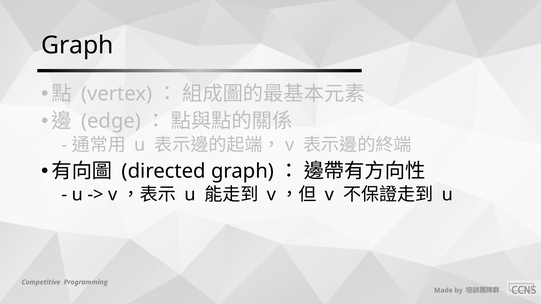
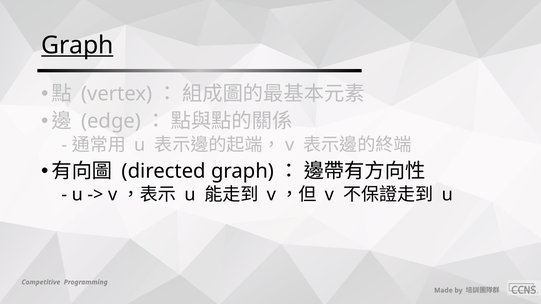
Graph at (77, 45) underline: none -> present
